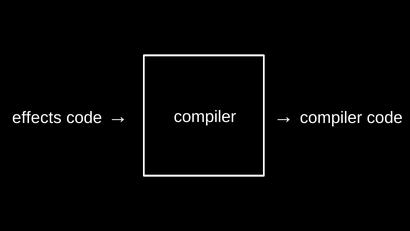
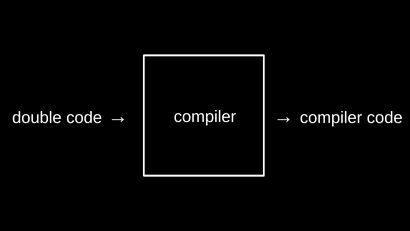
effects: effects -> double
